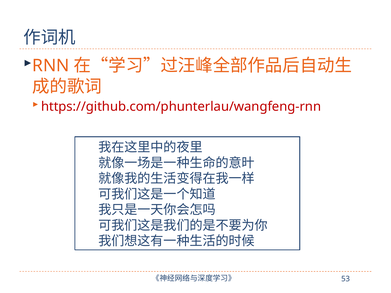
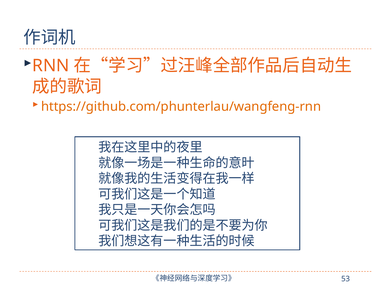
https://github.com/phunterlau/wangfeng-rnn colour: red -> orange
